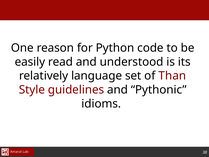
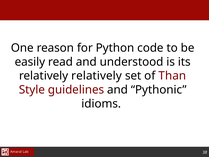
relatively language: language -> relatively
